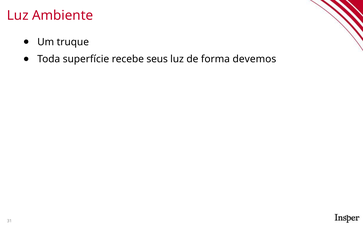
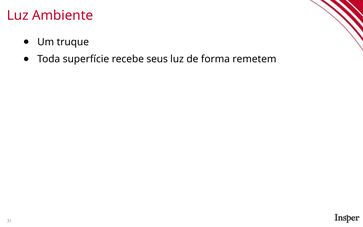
devemos: devemos -> remetem
